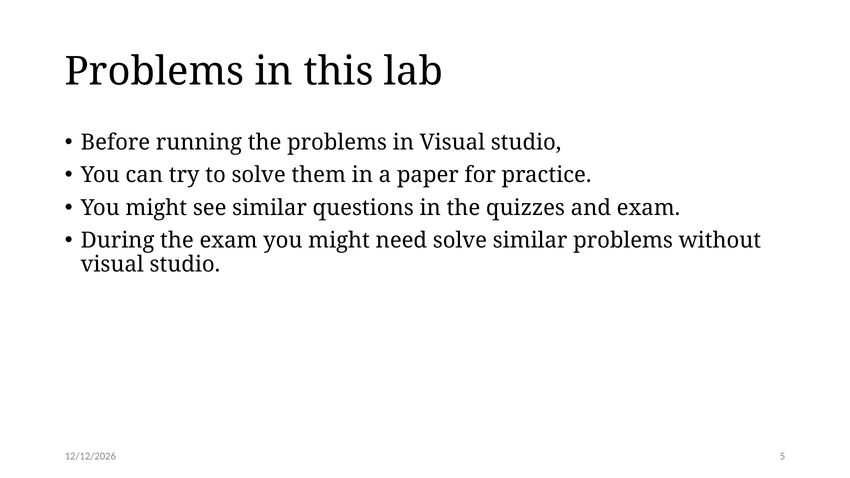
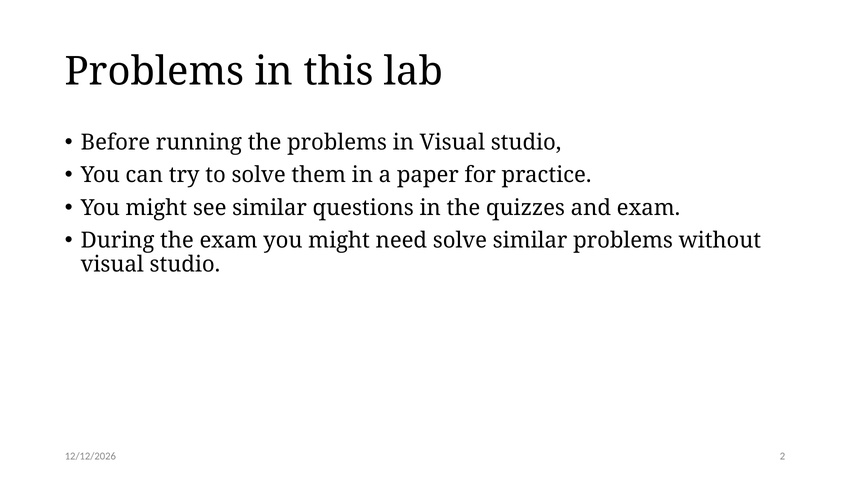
5: 5 -> 2
